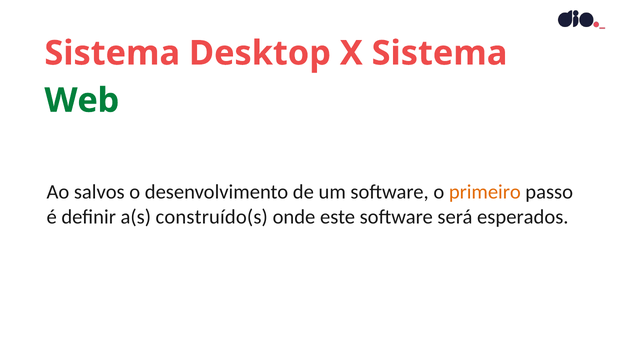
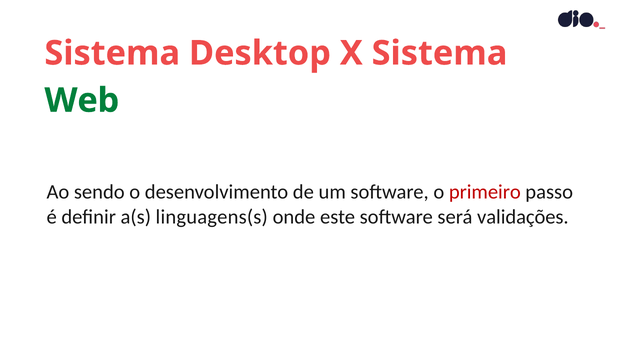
salvos: salvos -> sendo
primeiro colour: orange -> red
construído(s: construído(s -> linguagens(s
esperados: esperados -> validações
